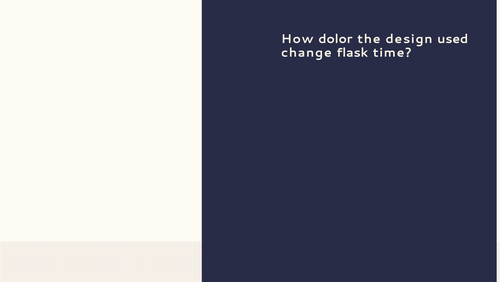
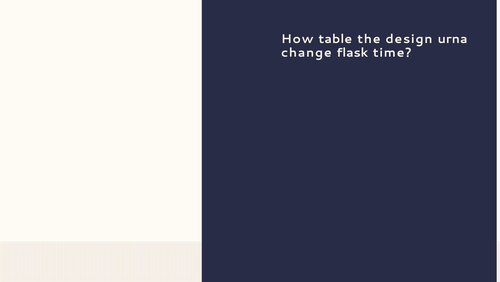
dolor: dolor -> table
used: used -> urna
